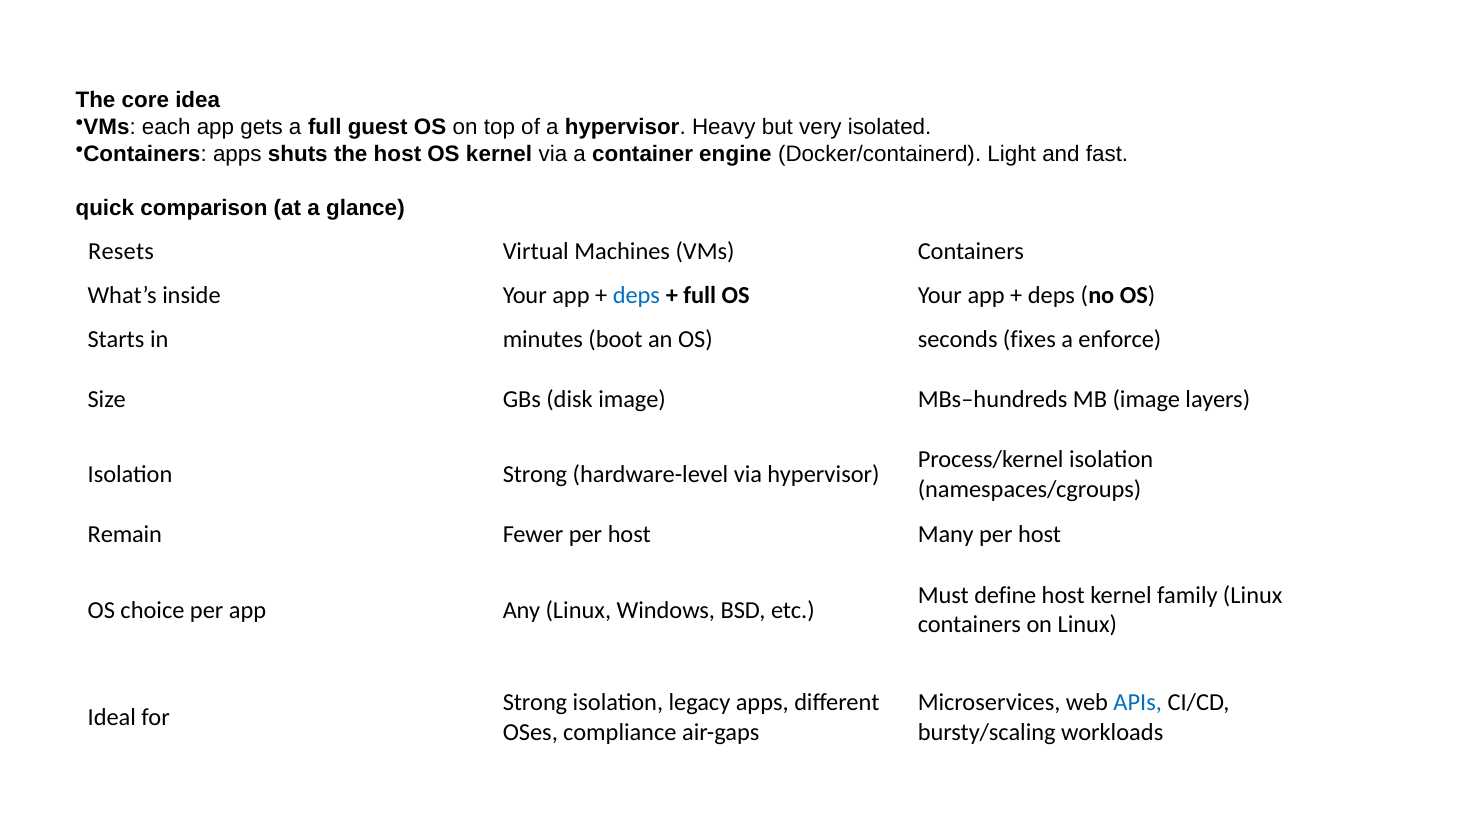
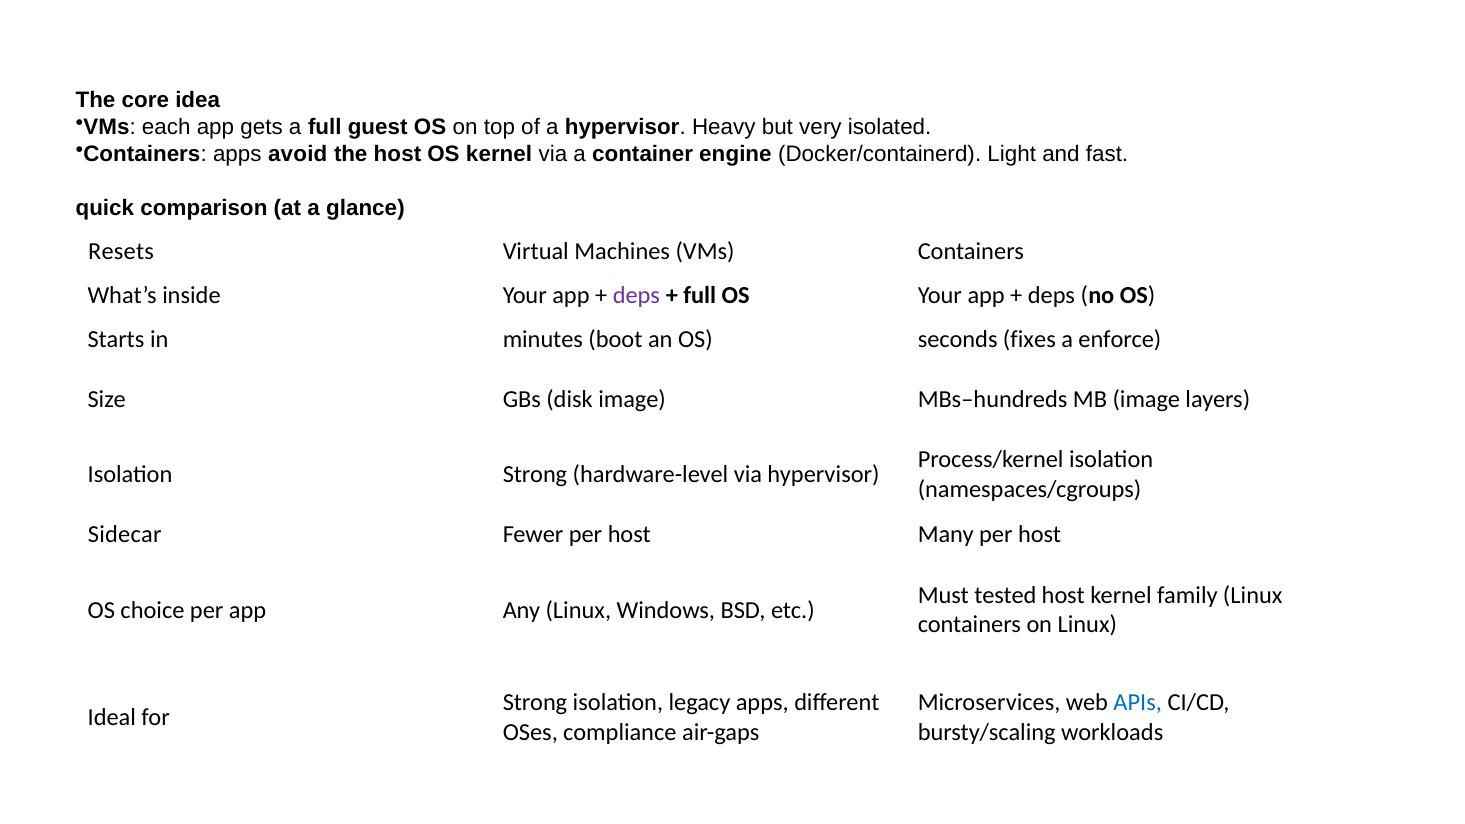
shuts: shuts -> avoid
deps at (636, 296) colour: blue -> purple
Remain: Remain -> Sidecar
define: define -> tested
